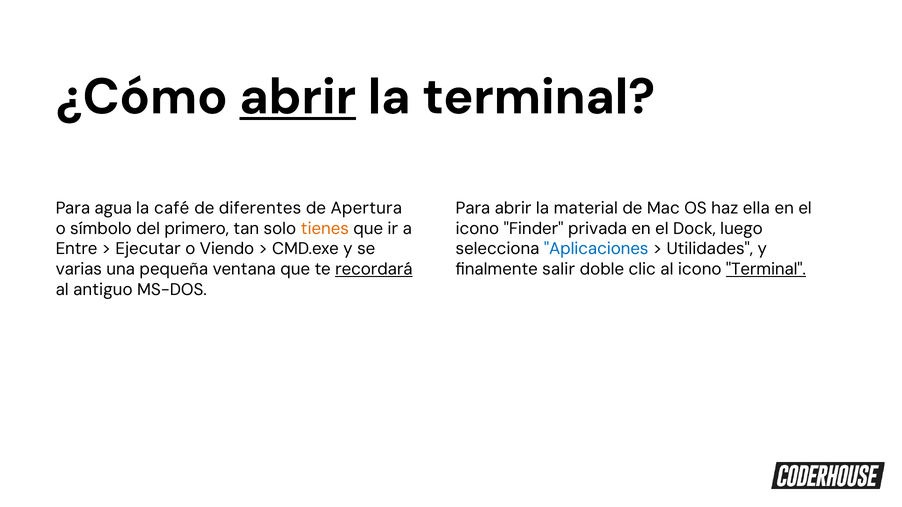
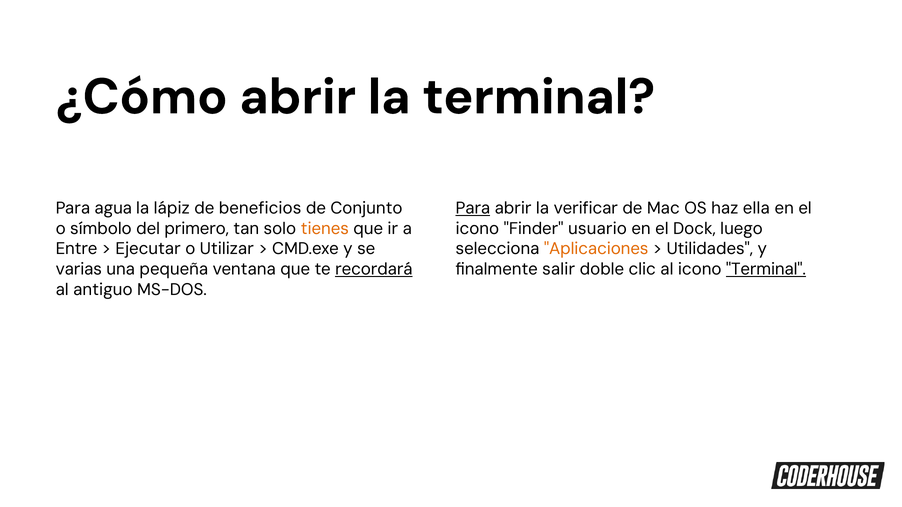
abrir at (298, 97) underline: present -> none
café: café -> lápiz
diferentes: diferentes -> beneficios
Apertura: Apertura -> Conjunto
Para at (473, 209) underline: none -> present
material: material -> verificar
privada: privada -> usuario
Viendo: Viendo -> Utilizar
Aplicaciones colour: blue -> orange
